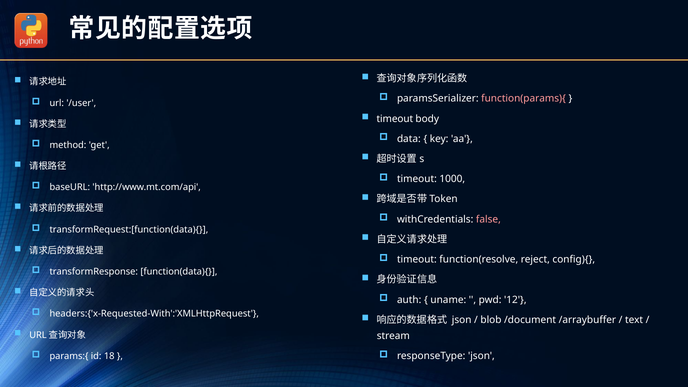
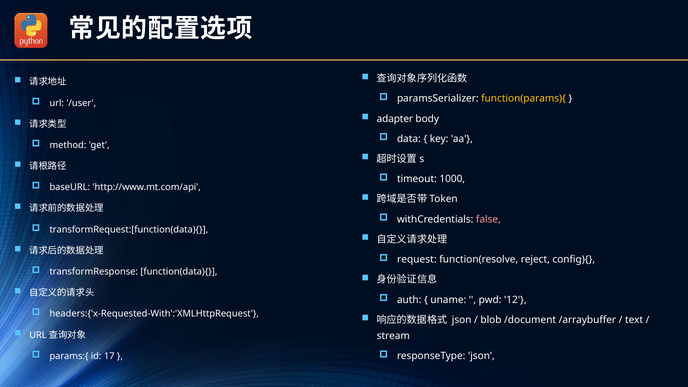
function(params){ colour: pink -> yellow
timeout at (395, 119): timeout -> adapter
timeout at (417, 259): timeout -> request
18: 18 -> 17
